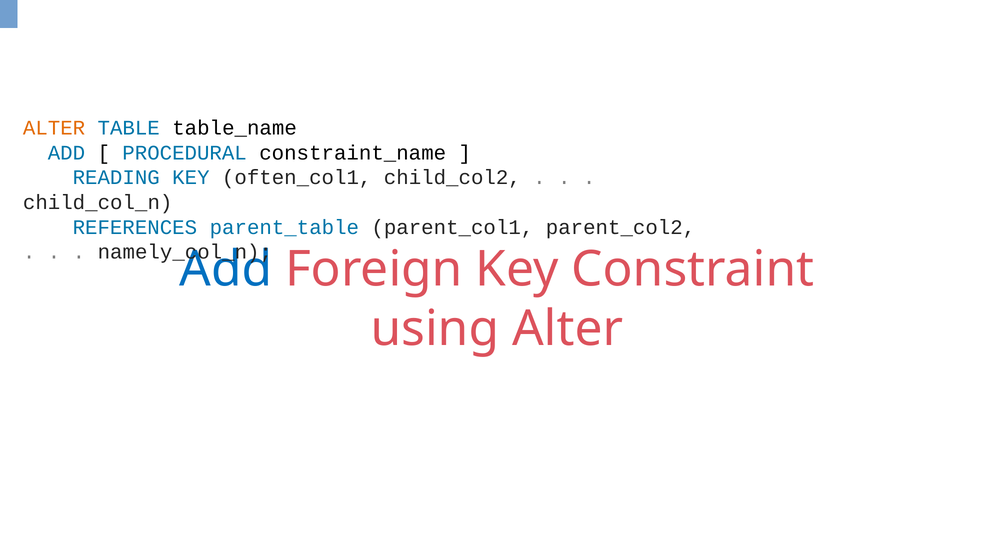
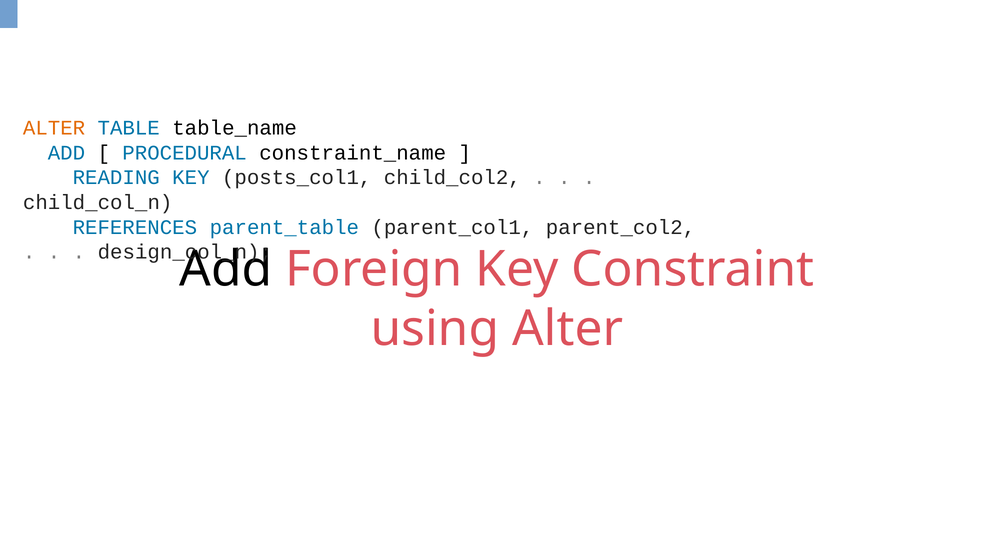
often_col1: often_col1 -> posts_col1
namely_col_n: namely_col_n -> design_col_n
Add at (226, 270) colour: blue -> black
